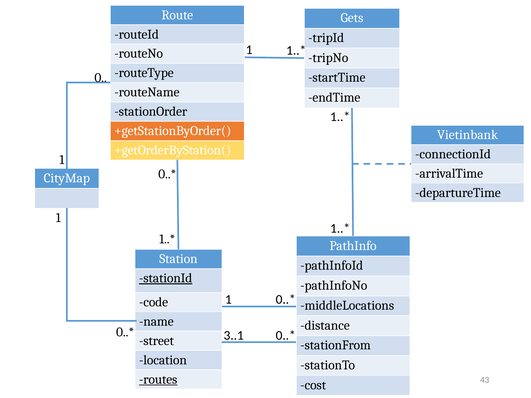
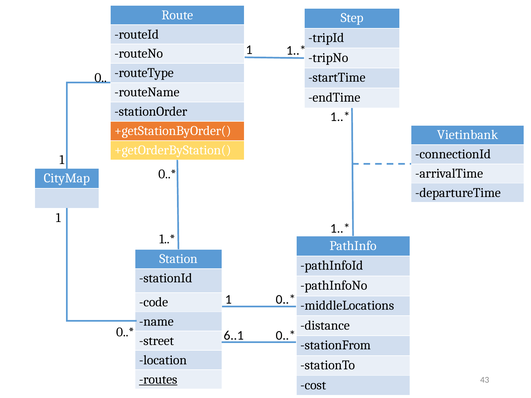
Gets: Gets -> Step
stationId underline: present -> none
3..1: 3..1 -> 6..1
